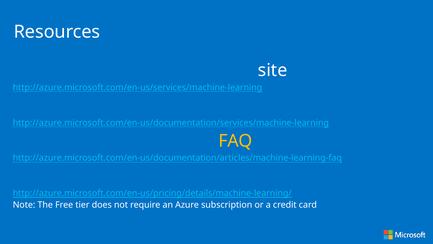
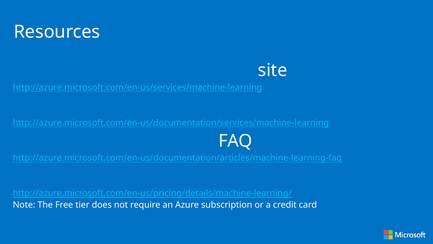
FAQ colour: yellow -> white
